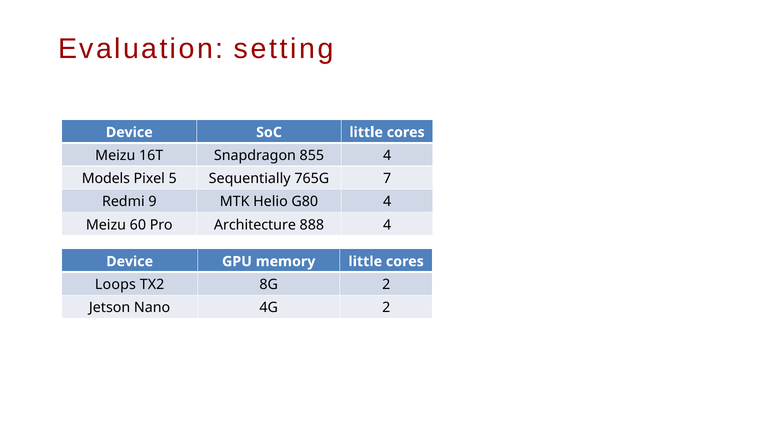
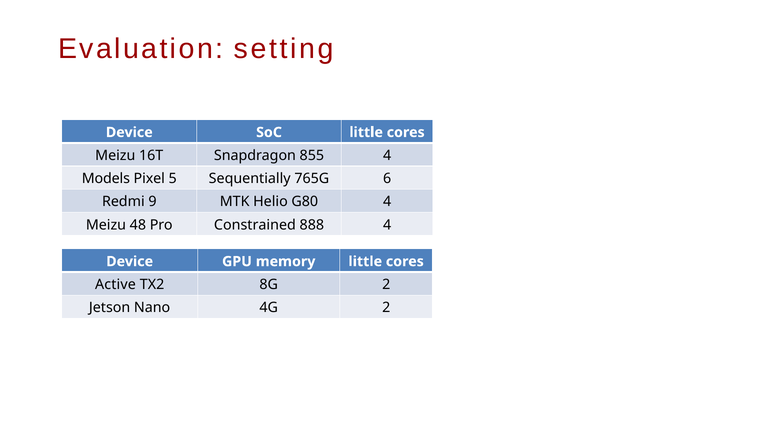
7: 7 -> 6
60: 60 -> 48
Architecture: Architecture -> Constrained
Loops: Loops -> Active
